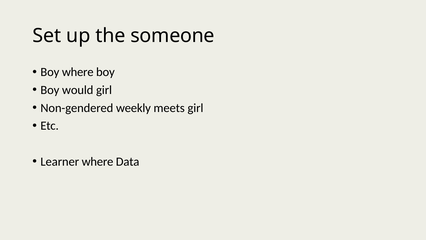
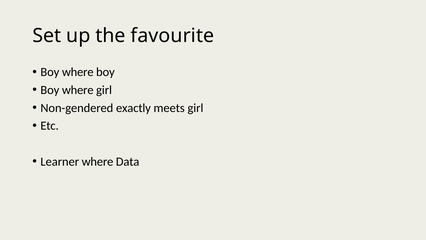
someone: someone -> favourite
would at (78, 90): would -> where
weekly: weekly -> exactly
